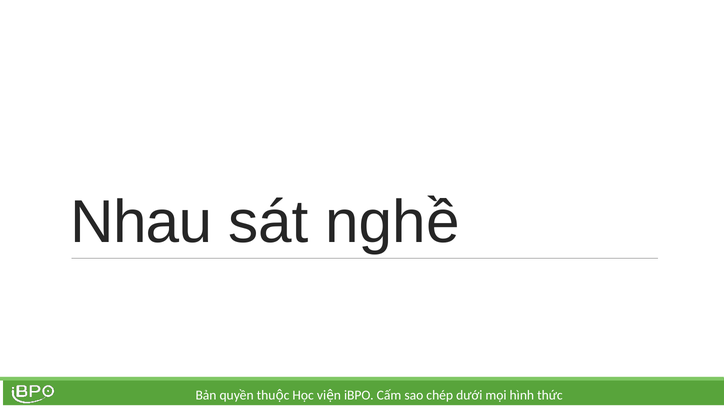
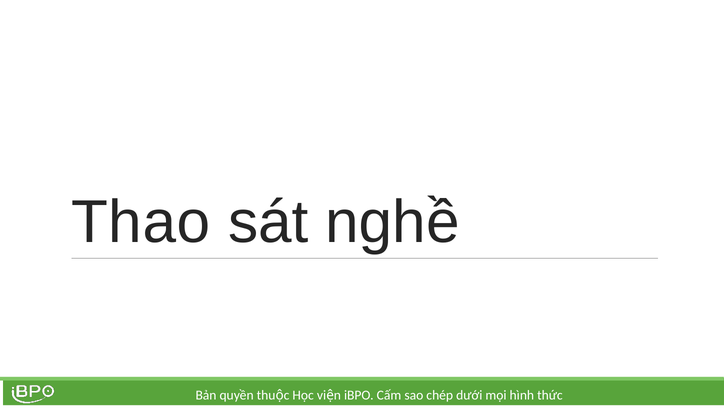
Nhau: Nhau -> Thao
